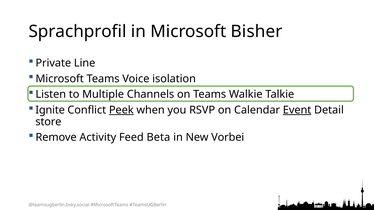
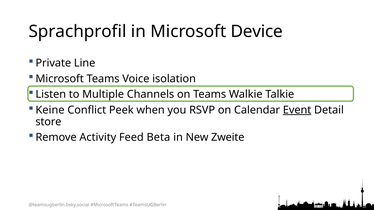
Bisher: Bisher -> Device
Ignite: Ignite -> Keine
Peek underline: present -> none
Vorbei: Vorbei -> Zweite
